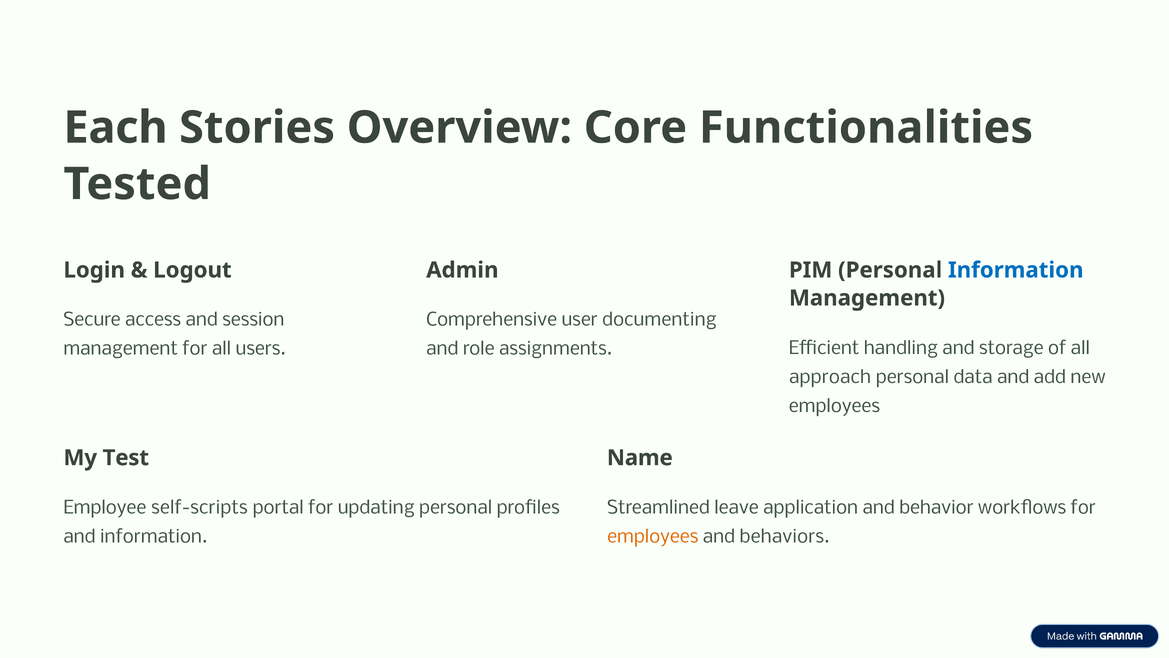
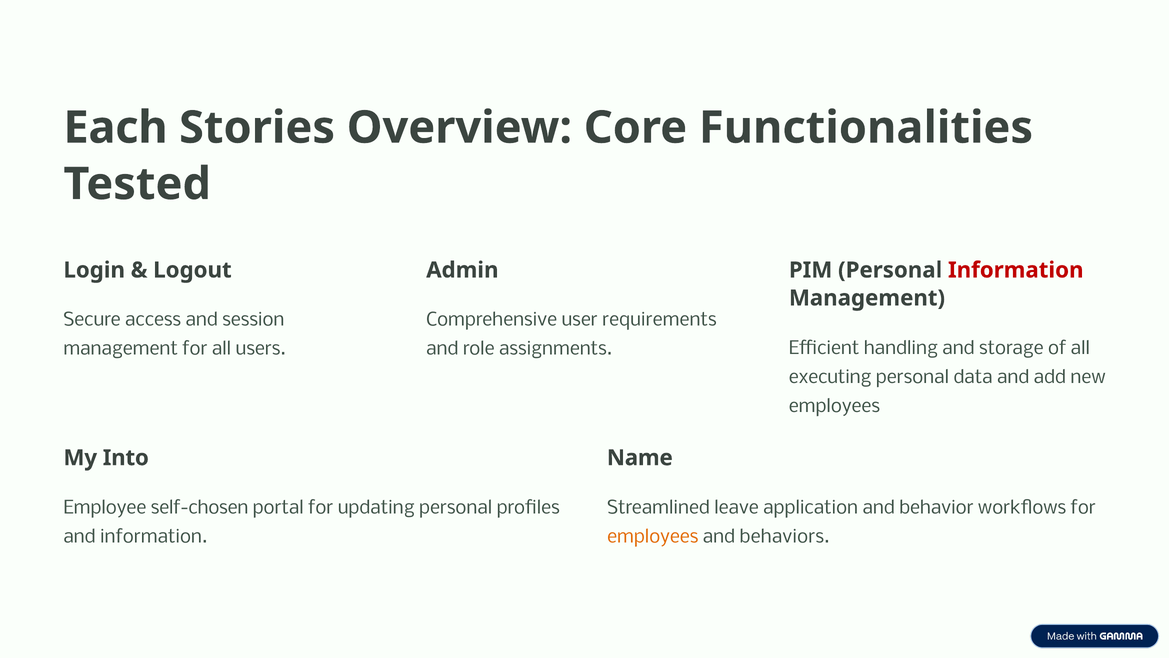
Information at (1016, 270) colour: blue -> red
documenting: documenting -> requirements
approach: approach -> executing
Test: Test -> Into
self-scripts: self-scripts -> self-chosen
